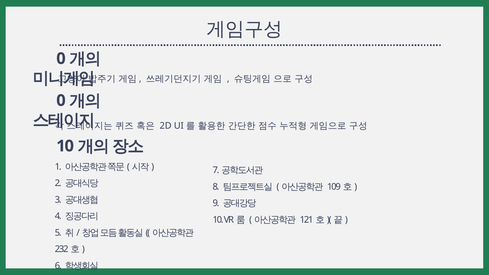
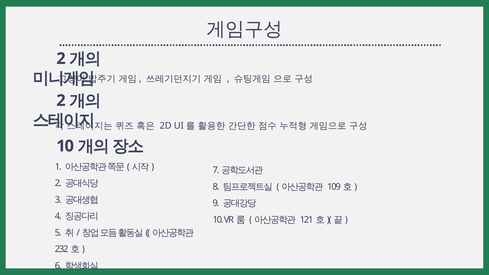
0 at (61, 59): 0 -> 2
0 at (61, 101): 0 -> 2
